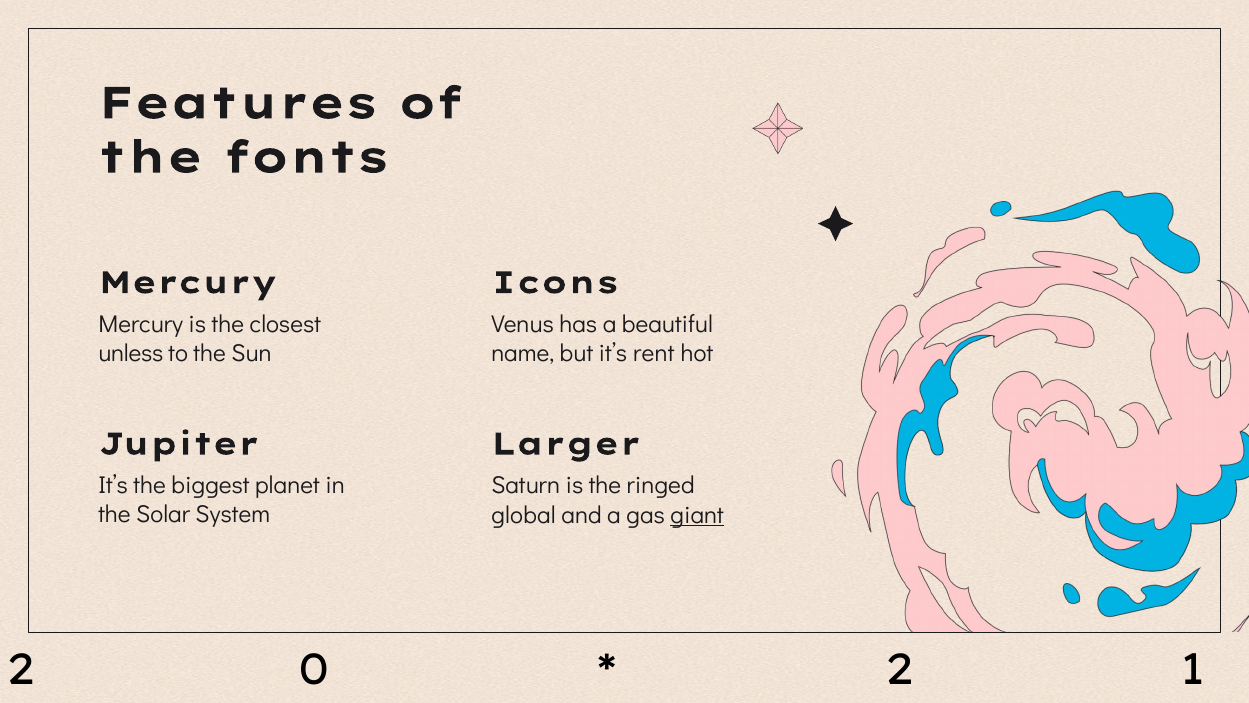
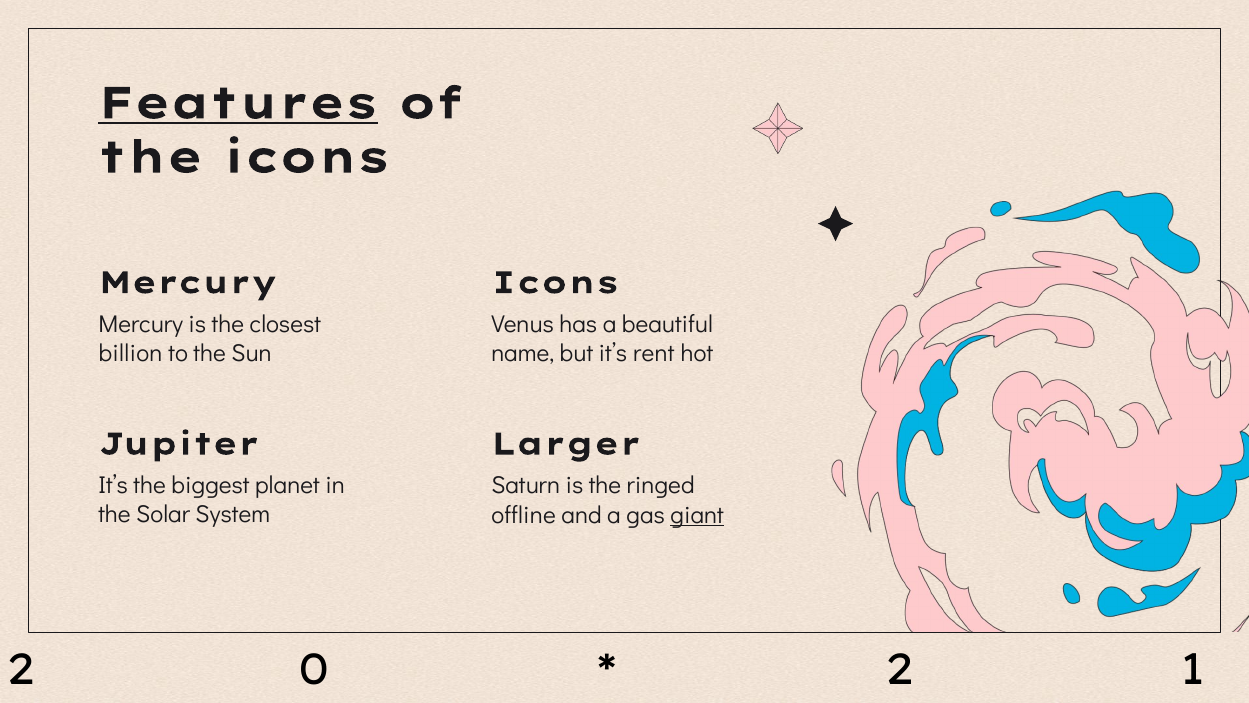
Features underline: none -> present
the fonts: fonts -> icons
unless: unless -> billion
global: global -> offline
